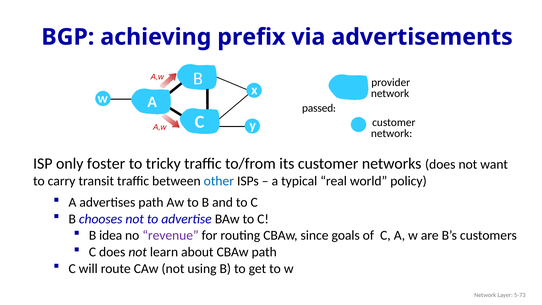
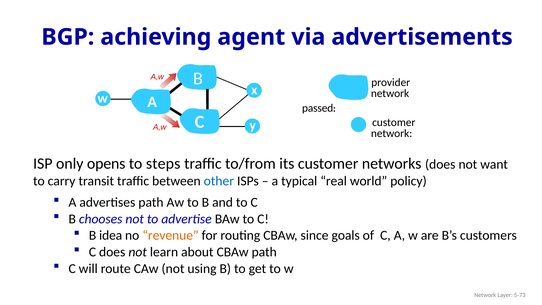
prefix: prefix -> agent
foster: foster -> opens
tricky: tricky -> steps
revenue colour: purple -> orange
